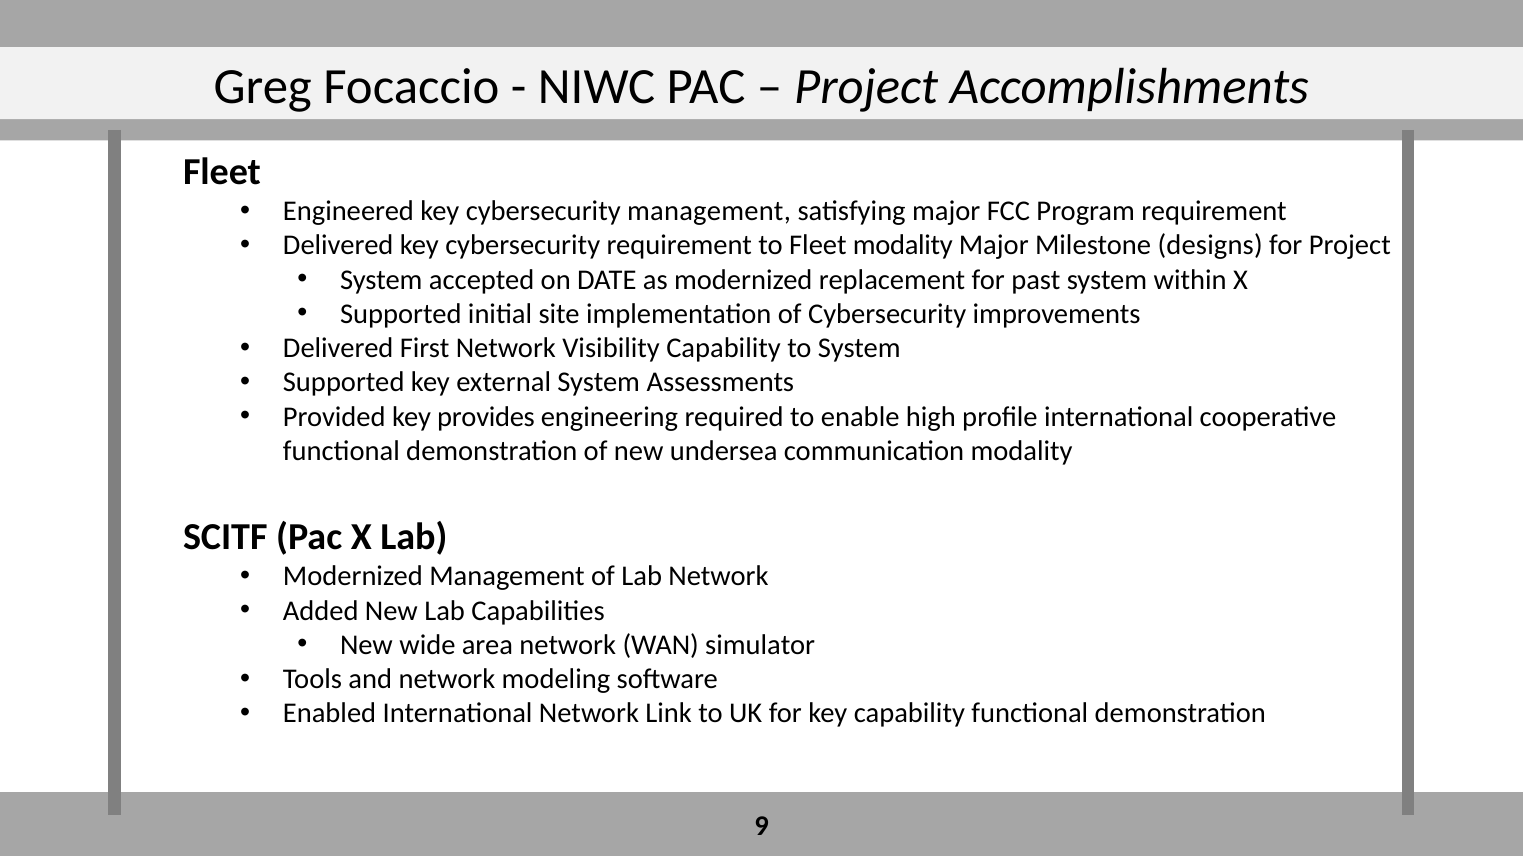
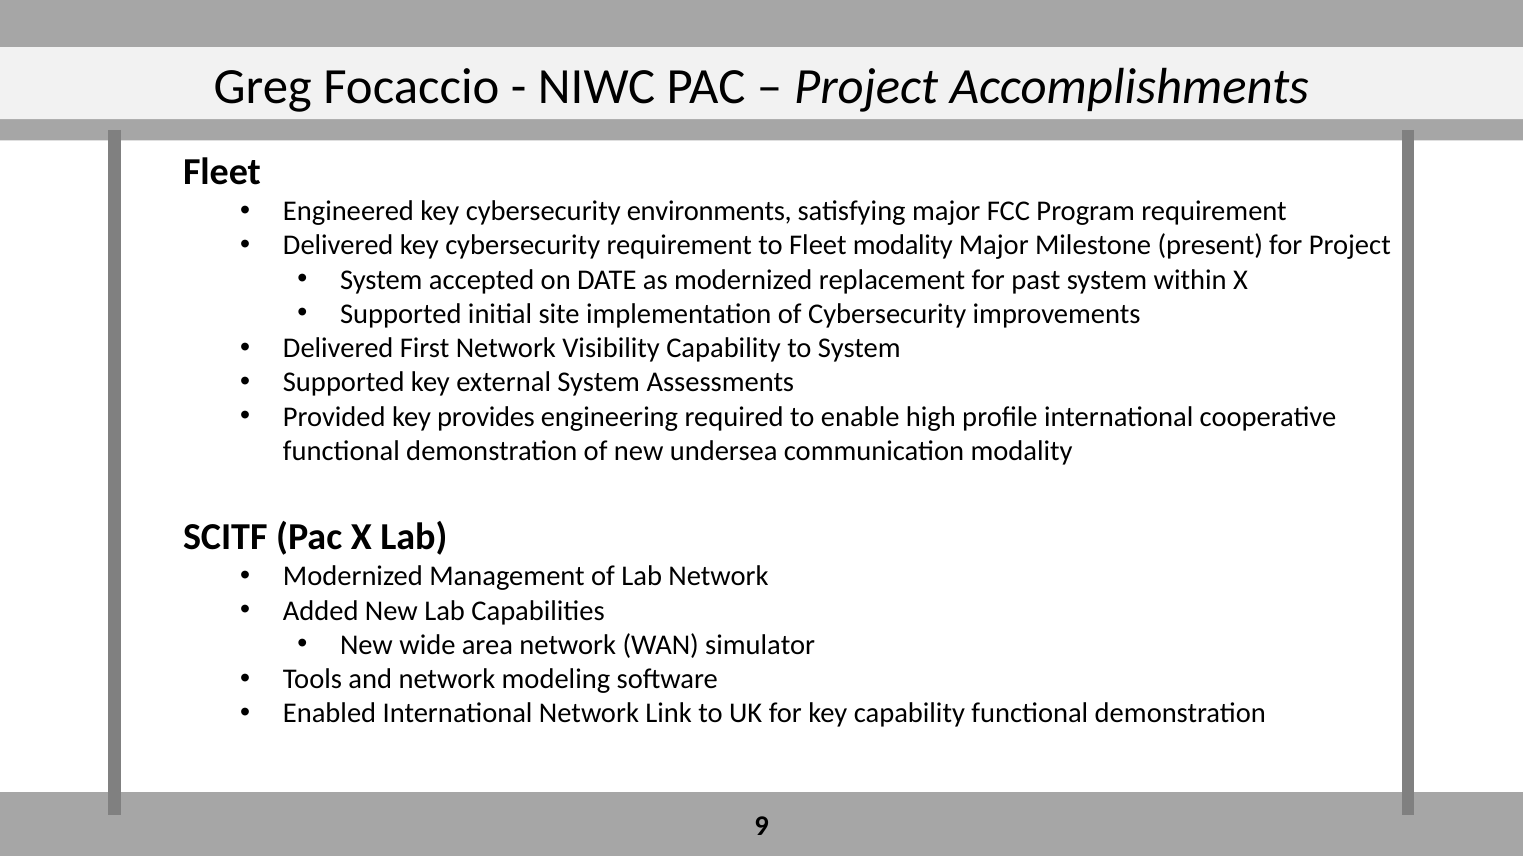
cybersecurity management: management -> environments
designs: designs -> present
